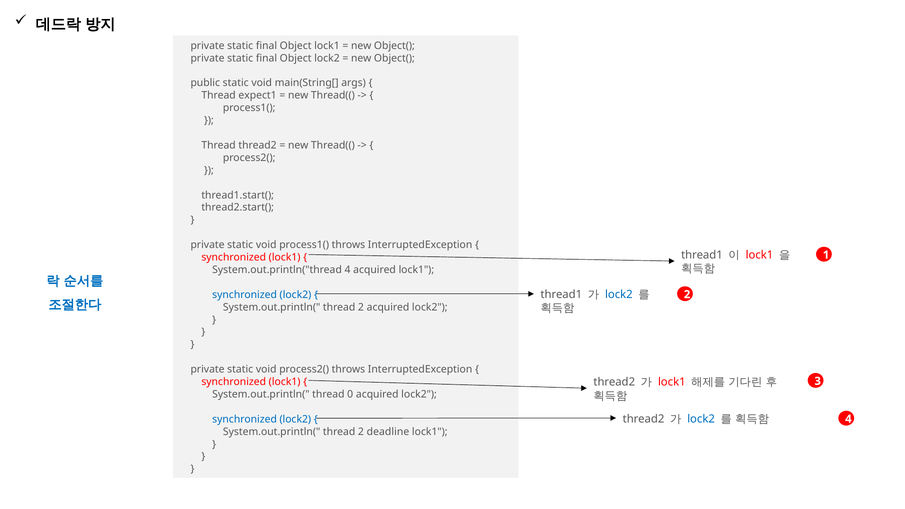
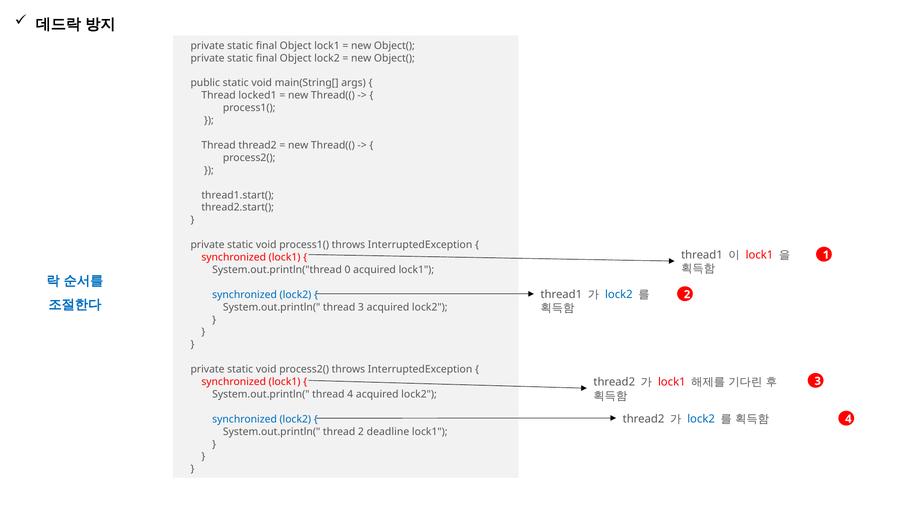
expect1: expect1 -> locked1
System.out.println("thread 4: 4 -> 0
2 at (361, 307): 2 -> 3
thread 0: 0 -> 4
